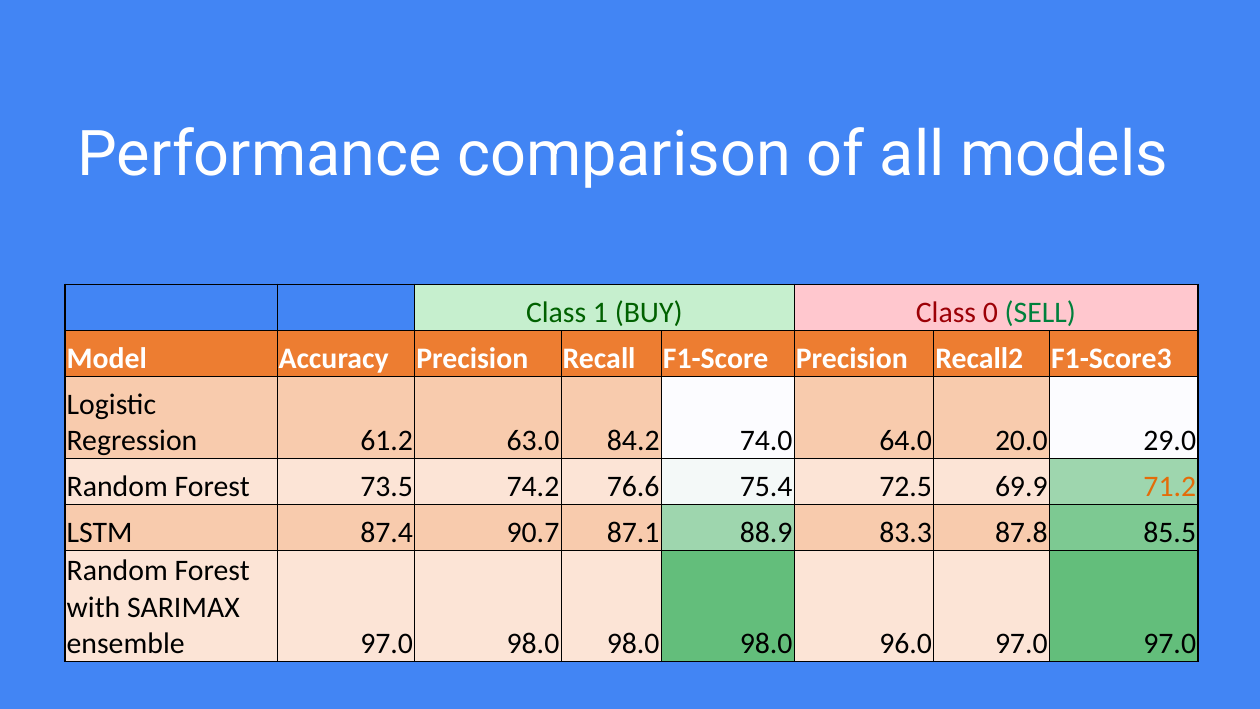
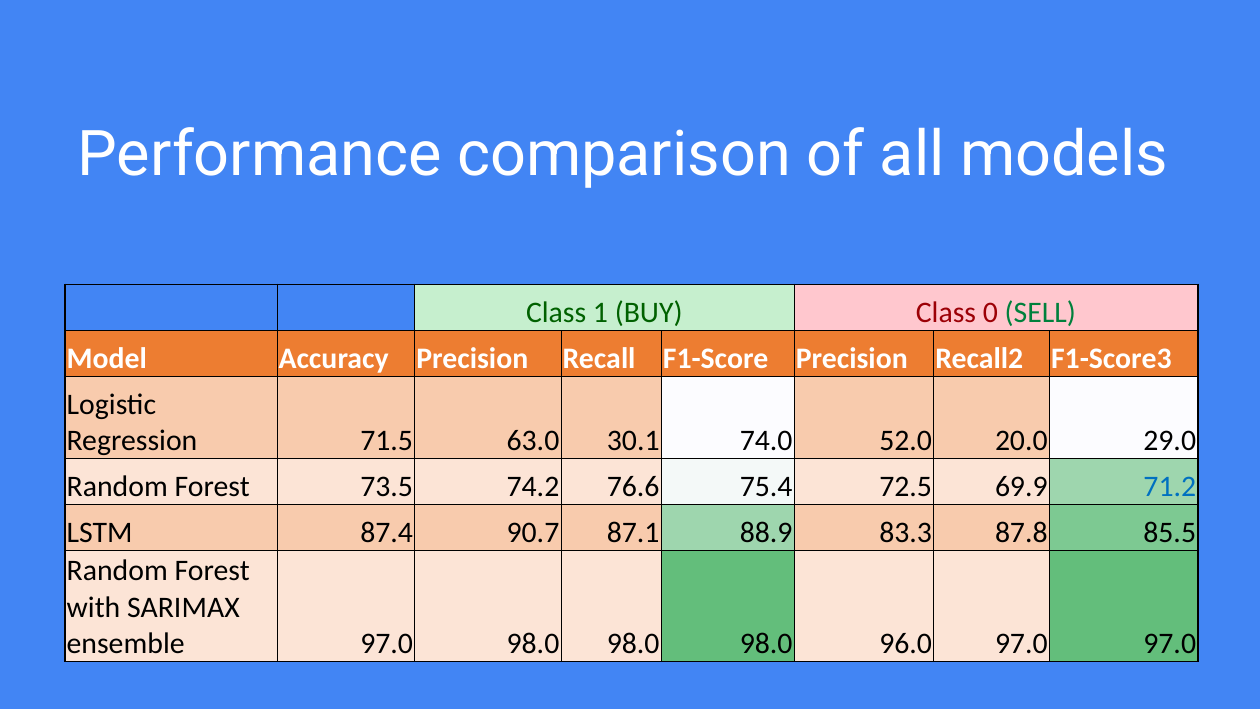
61.2: 61.2 -> 71.5
84.2: 84.2 -> 30.1
64.0: 64.0 -> 52.0
71.2 colour: orange -> blue
